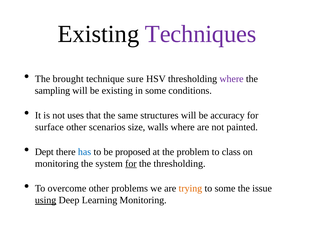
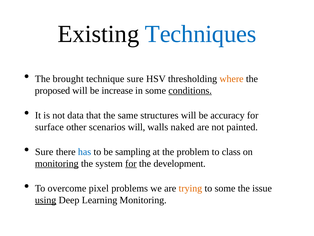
Techniques colour: purple -> blue
where at (232, 79) colour: purple -> orange
sampling: sampling -> proposed
be existing: existing -> increase
conditions underline: none -> present
uses: uses -> data
scenarios size: size -> will
walls where: where -> naked
Dept at (44, 151): Dept -> Sure
proposed: proposed -> sampling
monitoring at (57, 163) underline: none -> present
the thresholding: thresholding -> development
overcome other: other -> pixel
